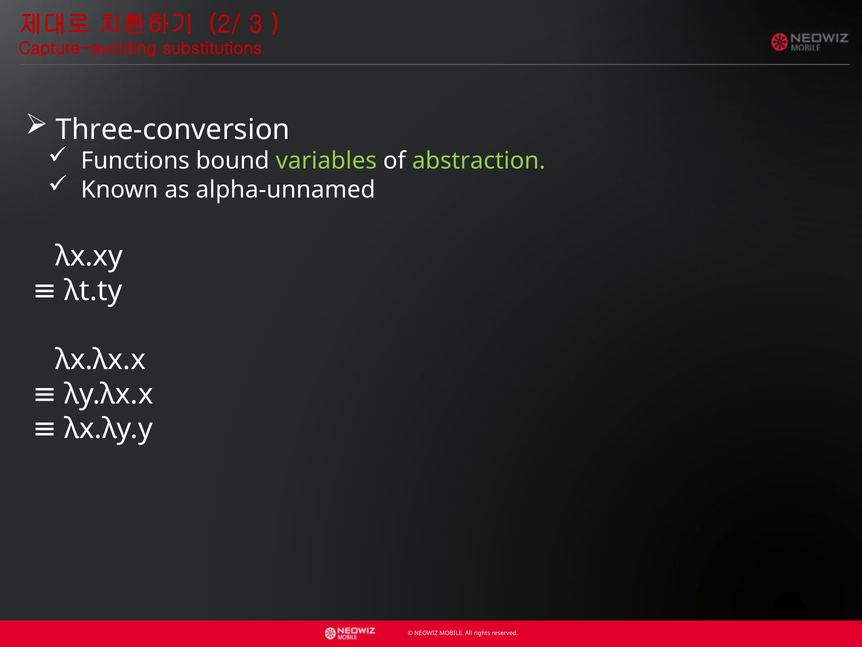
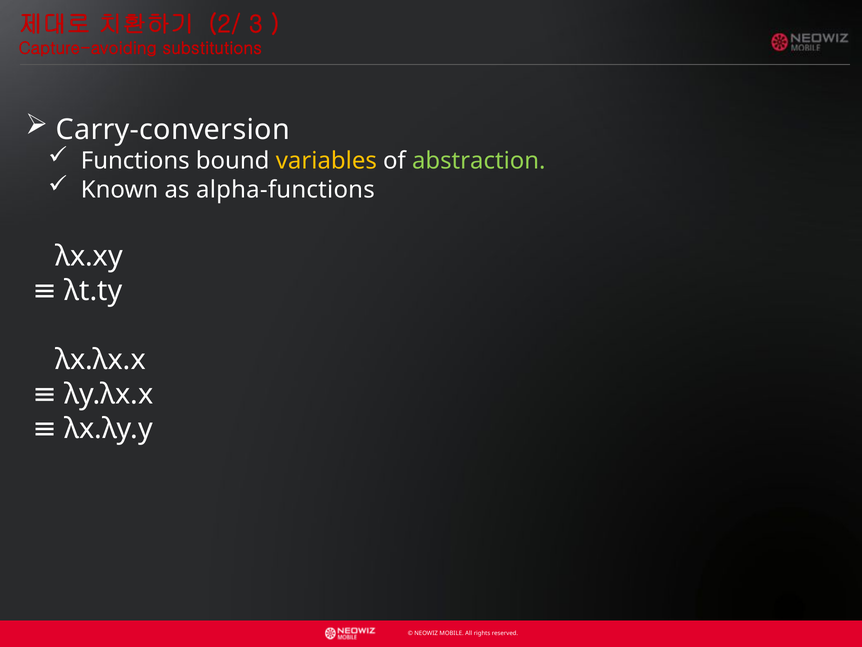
Three-conversion: Three-conversion -> Carry-conversion
variables colour: light green -> yellow
alpha-unnamed: alpha-unnamed -> alpha-functions
